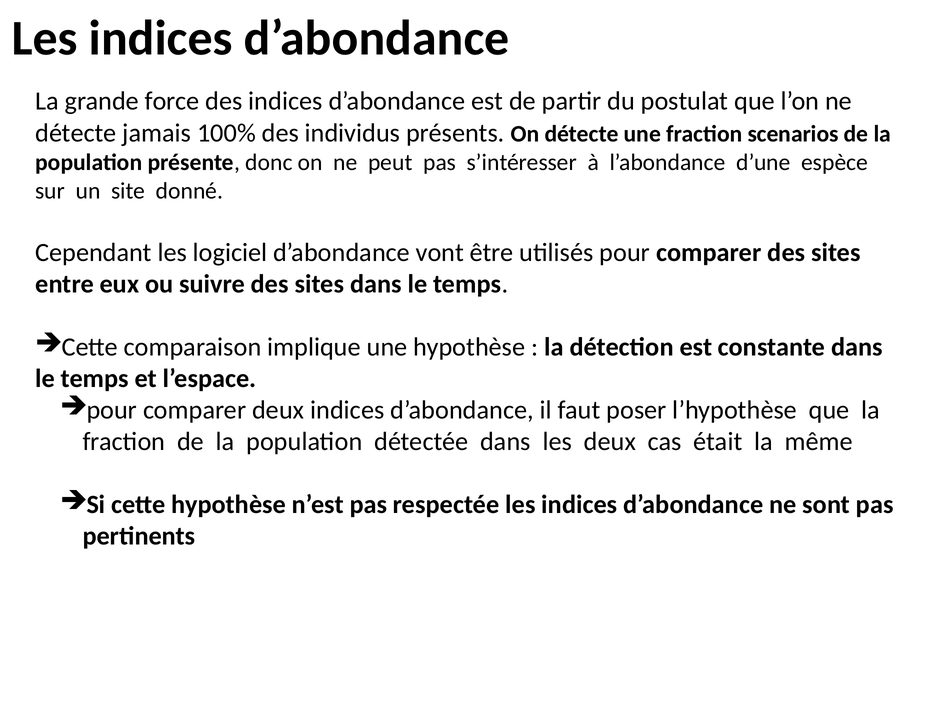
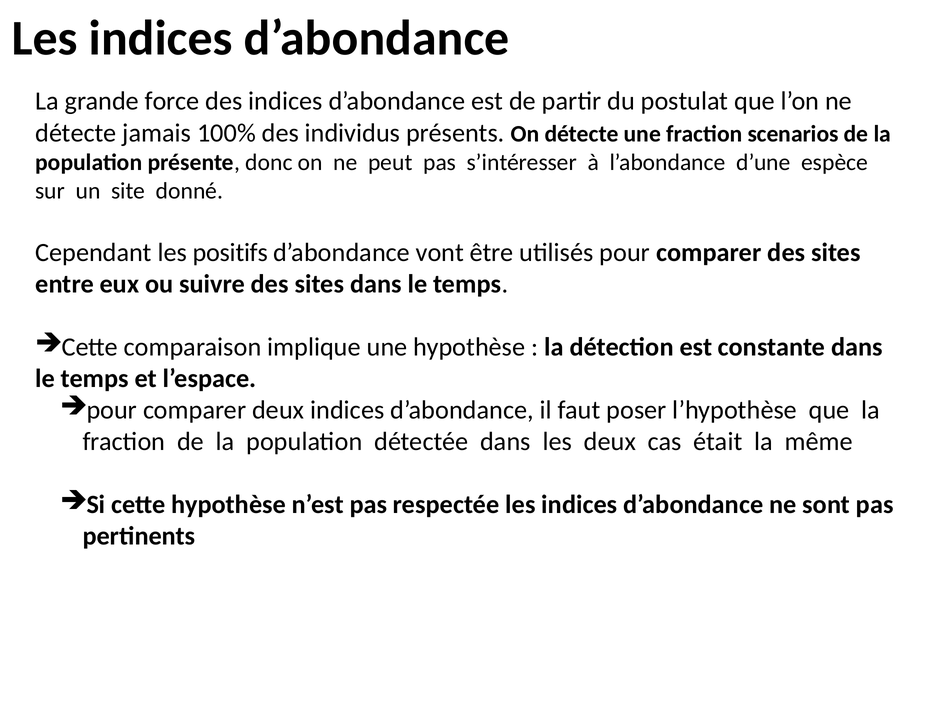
logiciel: logiciel -> positifs
